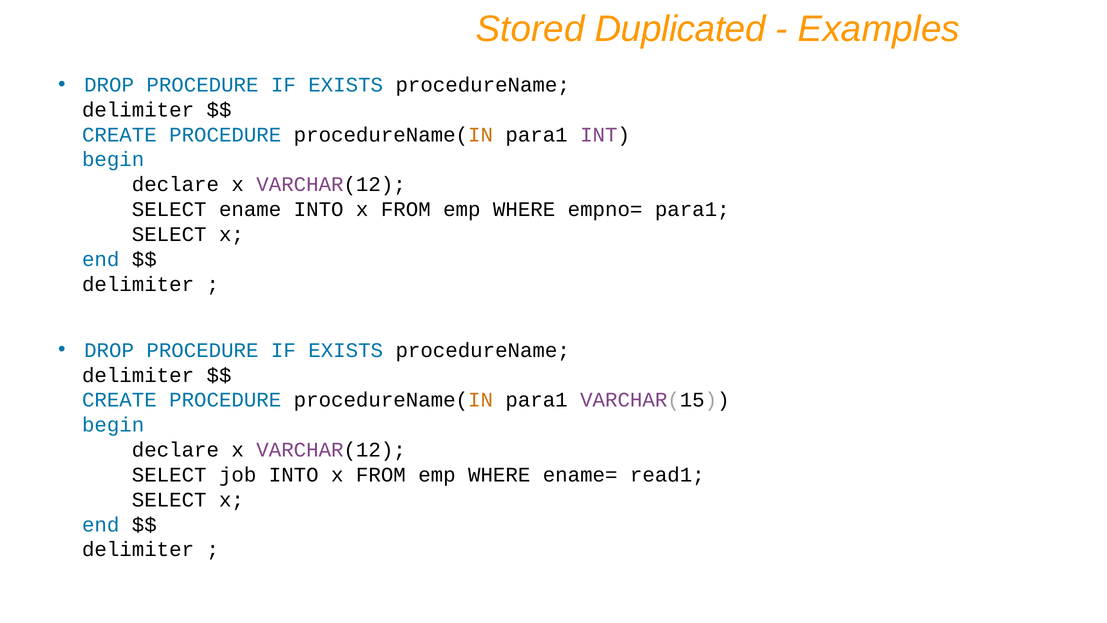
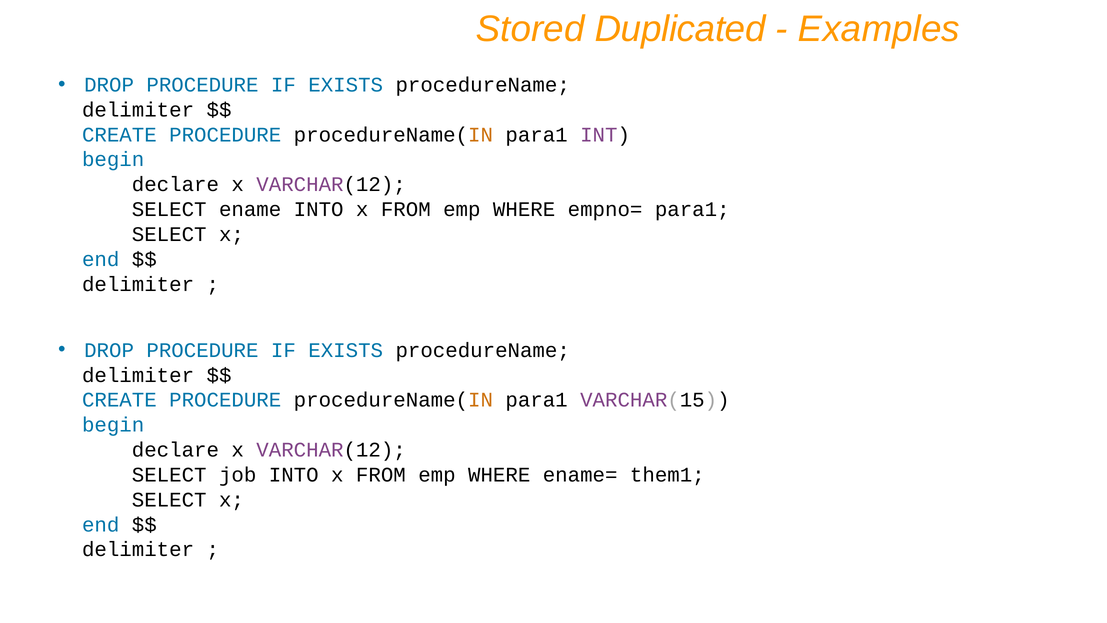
read1: read1 -> them1
